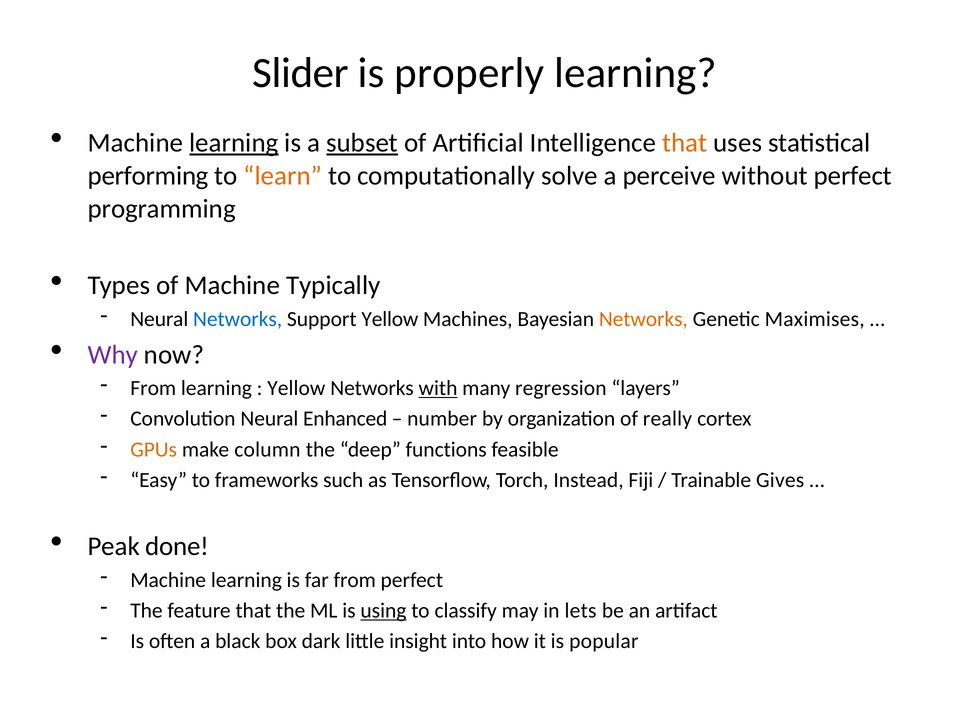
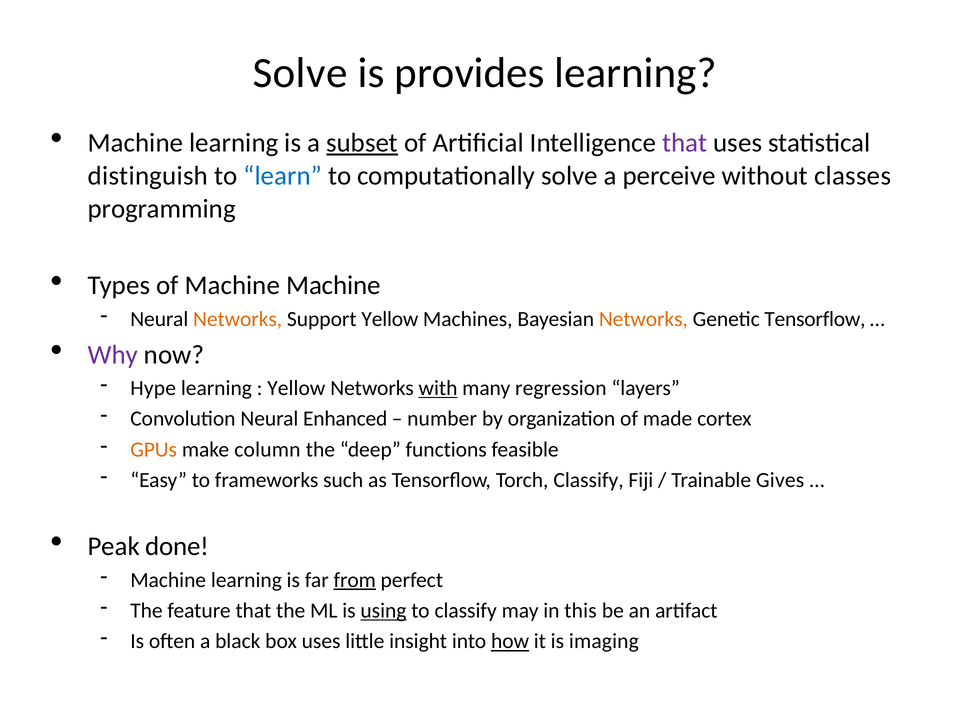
Slider at (301, 73): Slider -> Solve
properly: properly -> provides
learning at (234, 143) underline: present -> none
that at (685, 143) colour: orange -> purple
performing: performing -> distinguish
learn colour: orange -> blue
without perfect: perfect -> classes
Machine Typically: Typically -> Machine
Networks at (238, 319) colour: blue -> orange
Genetic Maximises: Maximises -> Tensorflow
From at (153, 388): From -> Hype
really: really -> made
Torch Instead: Instead -> Classify
from at (355, 580) underline: none -> present
lets: lets -> this
box dark: dark -> uses
how underline: none -> present
popular: popular -> imaging
